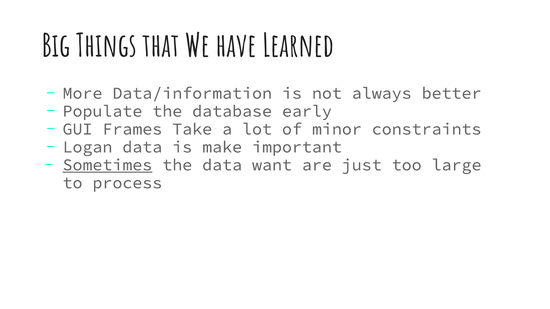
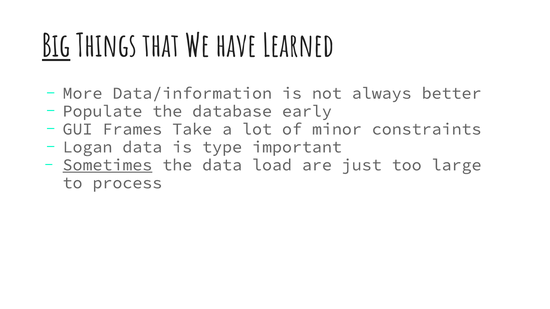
Big underline: none -> present
make: make -> type
want: want -> load
